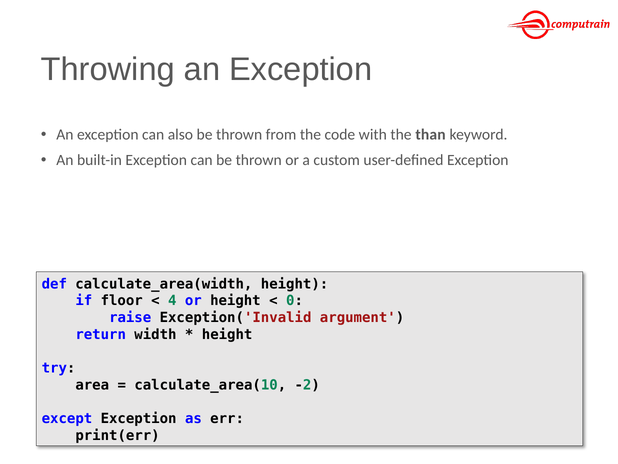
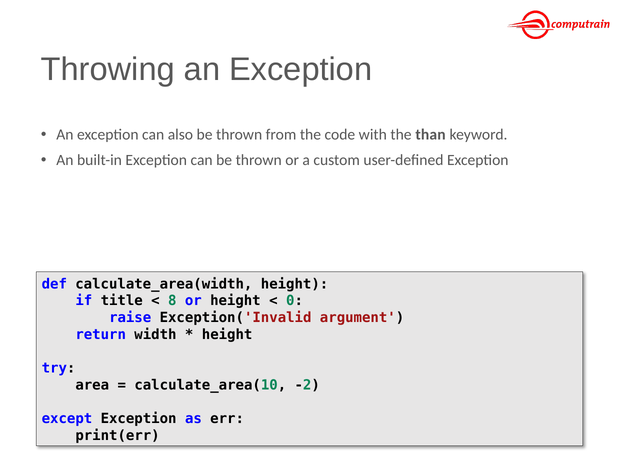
floor: floor -> title
4: 4 -> 8
